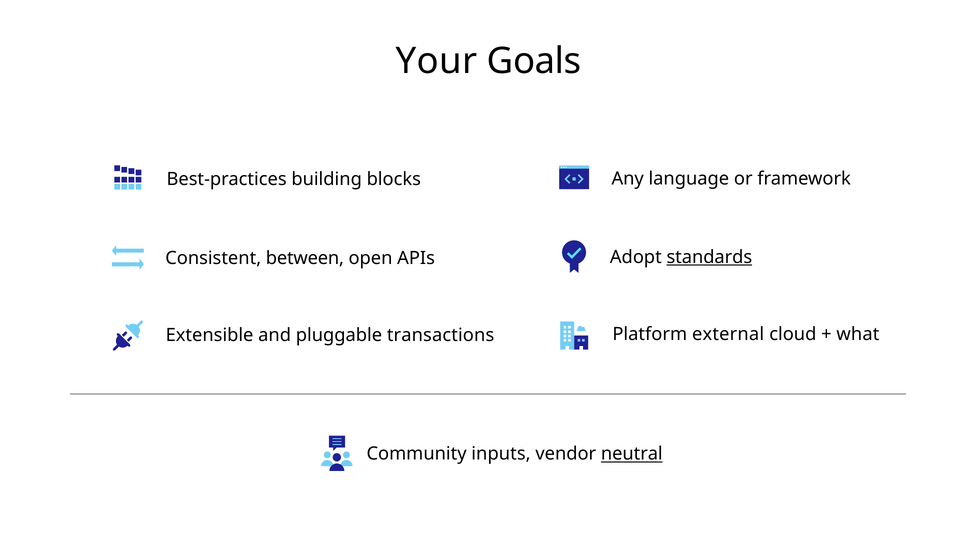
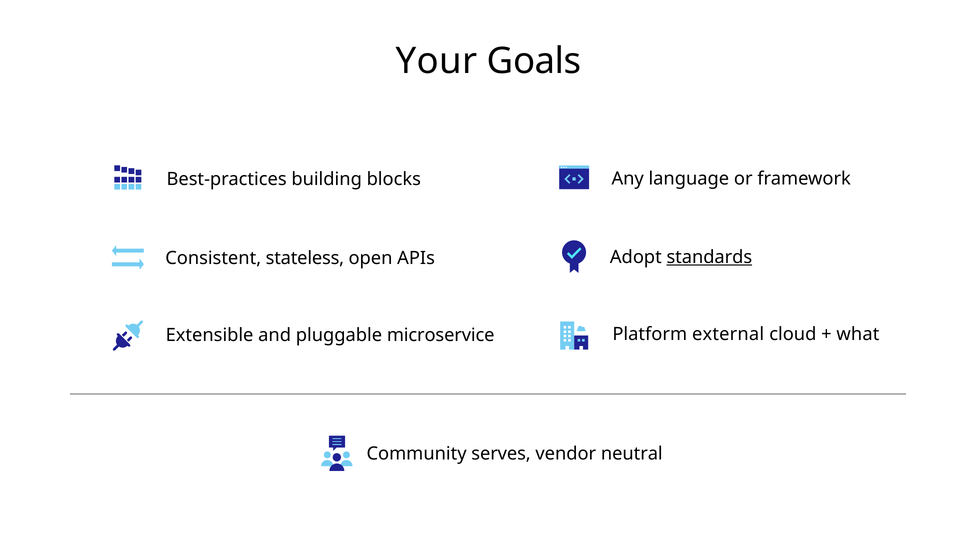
between: between -> stateless
transactions: transactions -> microservice
inputs: inputs -> serves
neutral underline: present -> none
